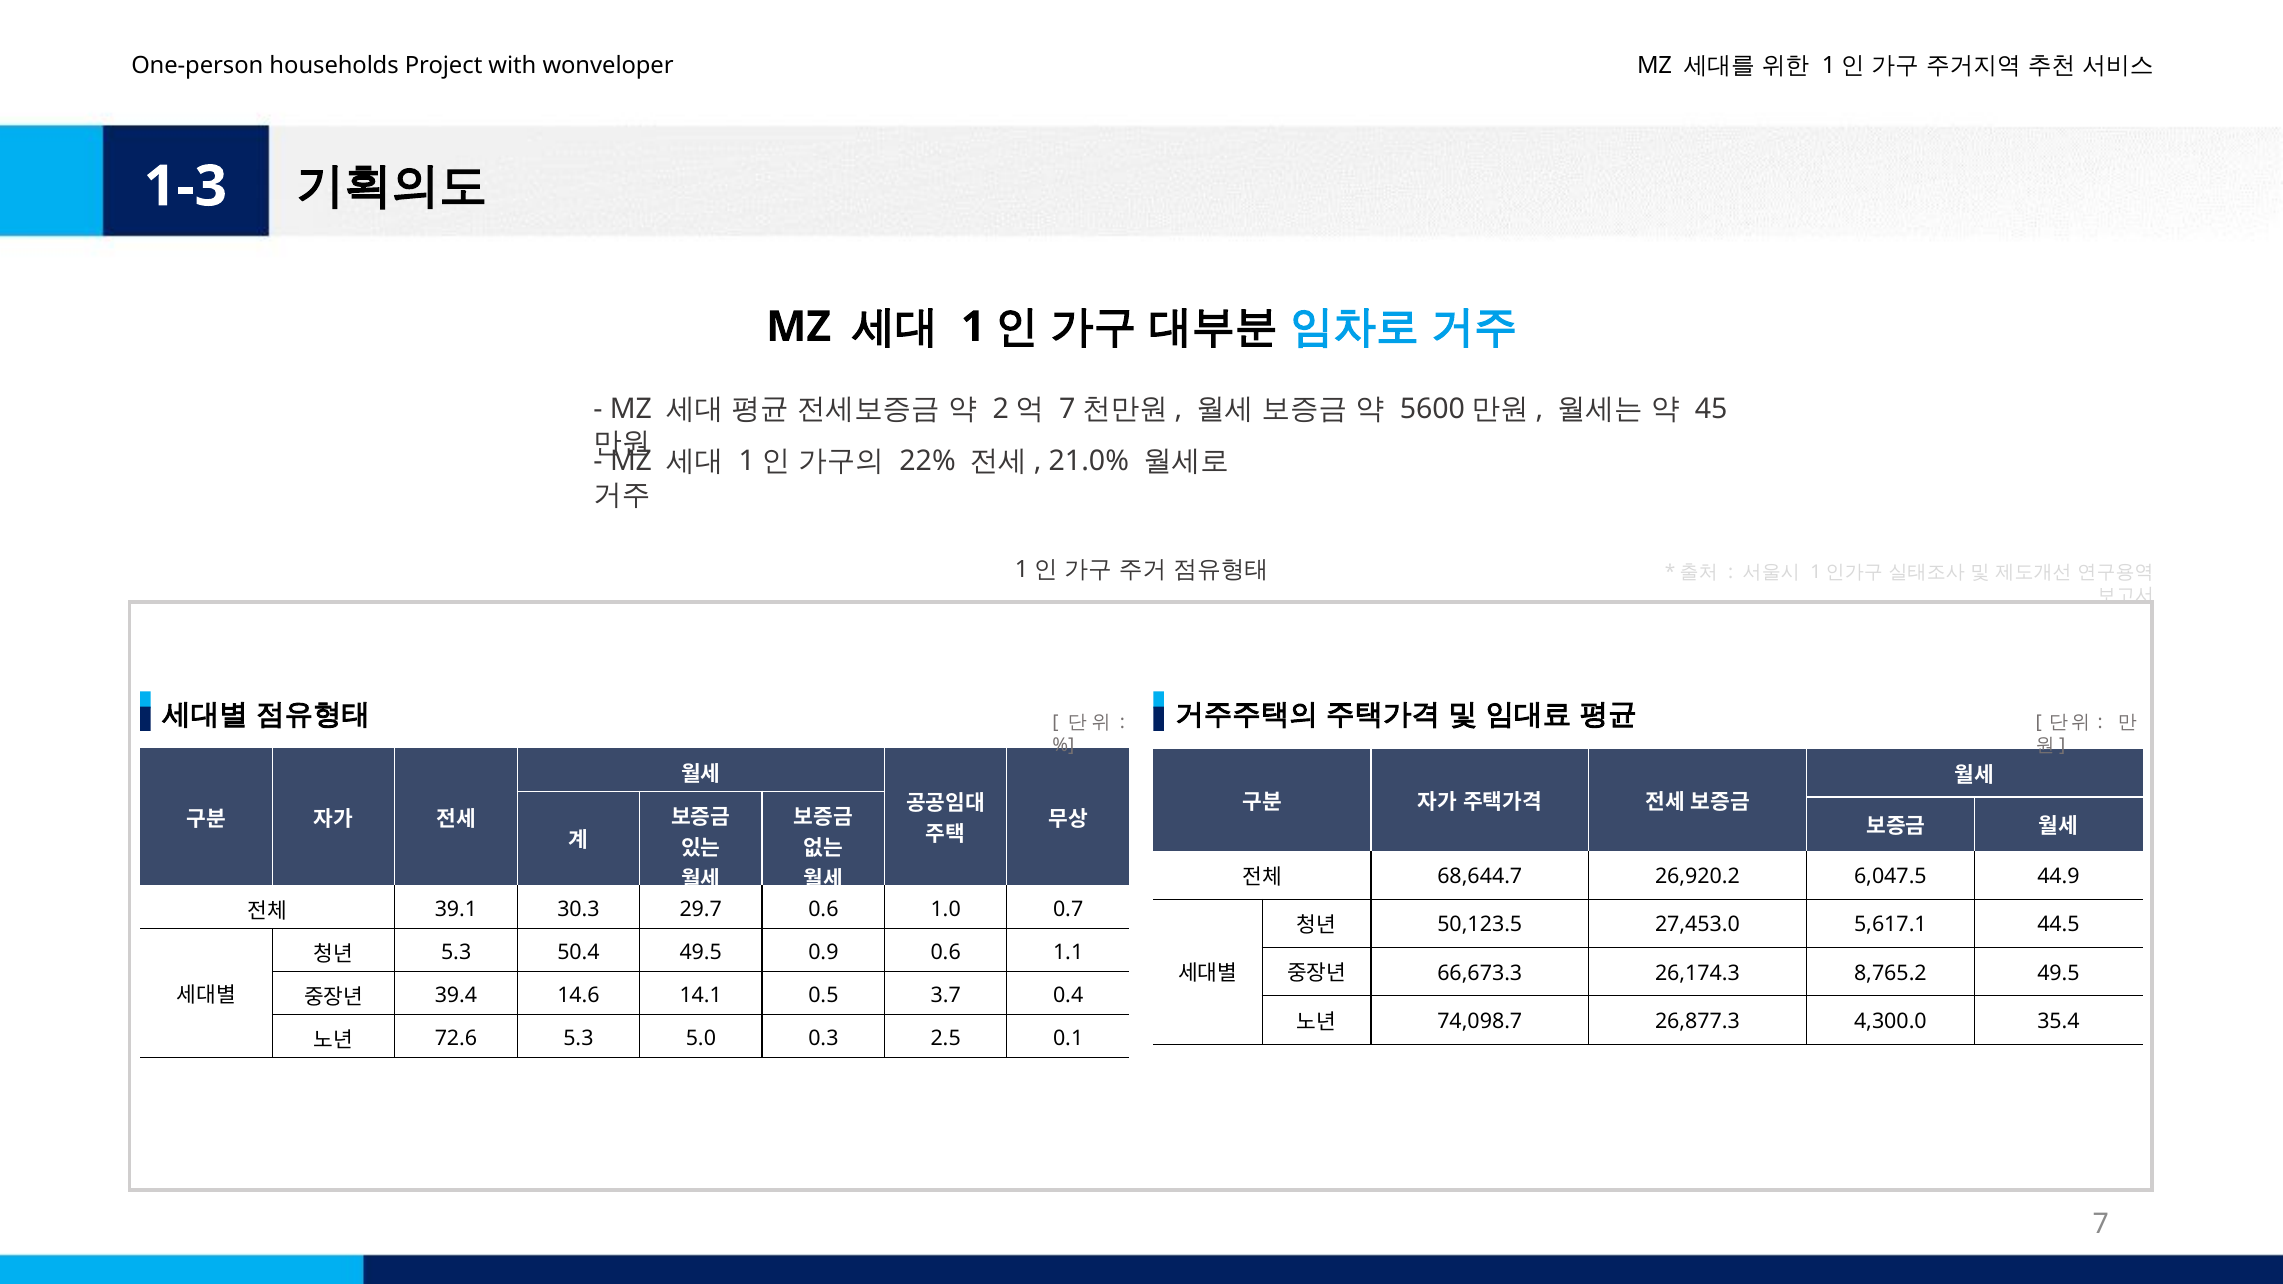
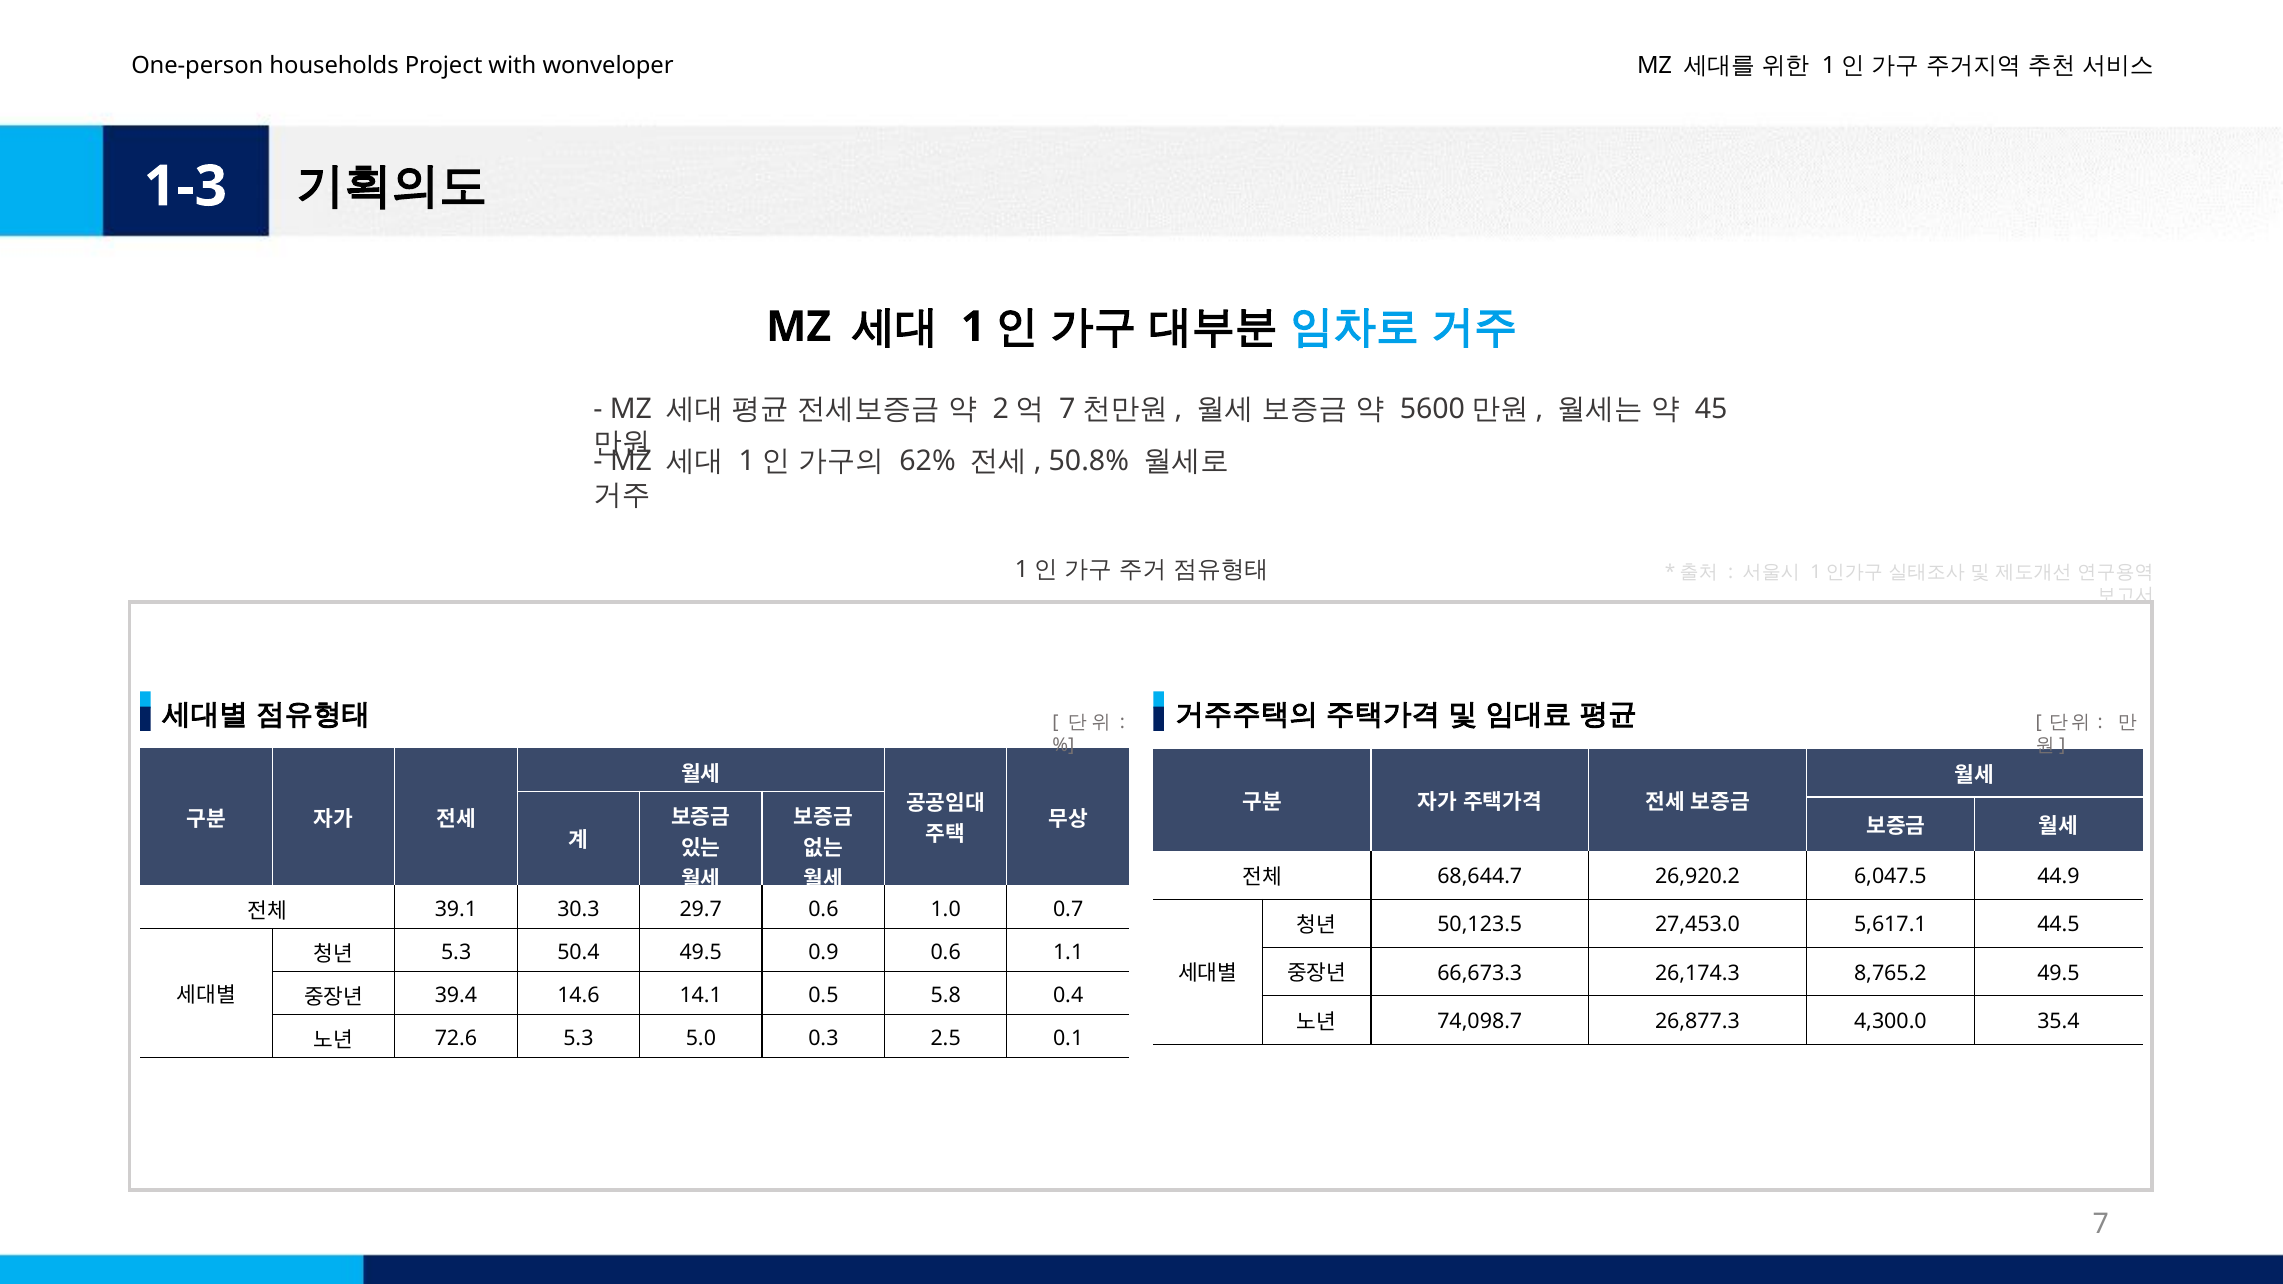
22%: 22% -> 62%
21.0%: 21.0% -> 50.8%
3.7: 3.7 -> 5.8
